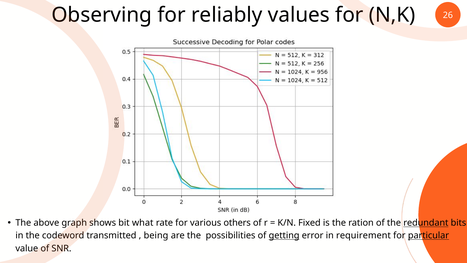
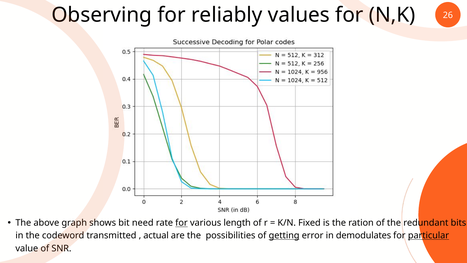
what: what -> need
for at (182, 223) underline: none -> present
others: others -> length
redundant underline: present -> none
being: being -> actual
requirement: requirement -> demodulates
